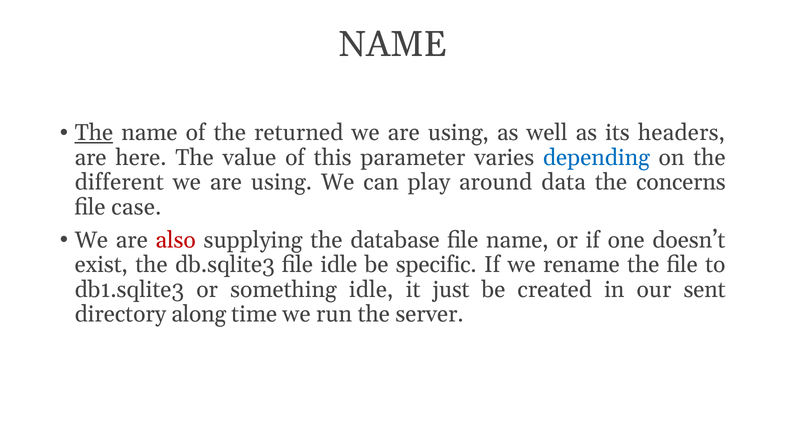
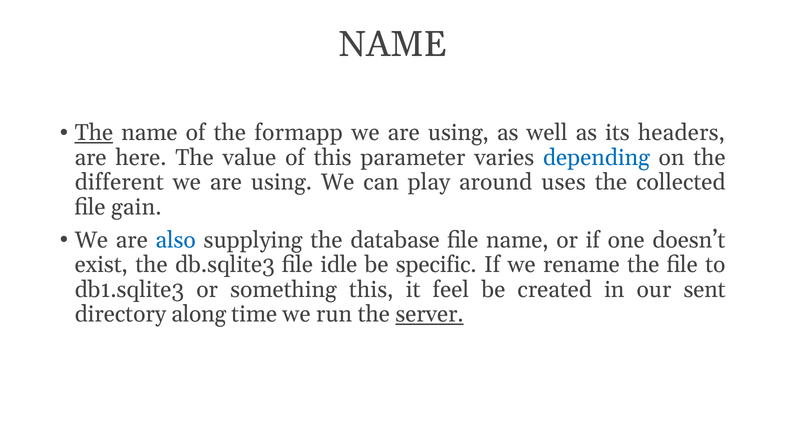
returned: returned -> formapp
data: data -> uses
concerns: concerns -> collected
case: case -> gain
also colour: red -> blue
something idle: idle -> this
just: just -> feel
server underline: none -> present
